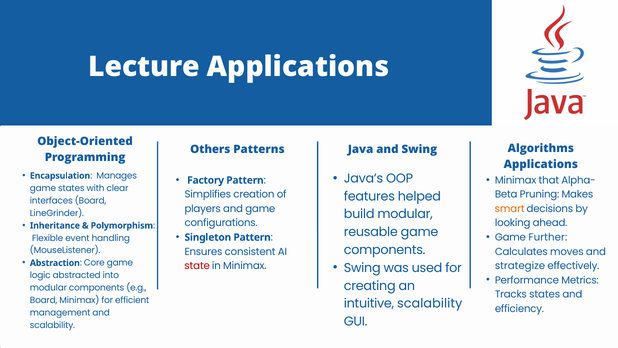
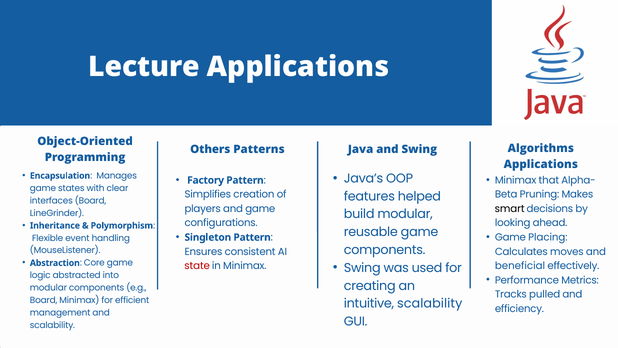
smart colour: orange -> black
Further: Further -> Placing
strategize: strategize -> beneficial
Tracks states: states -> pulled
